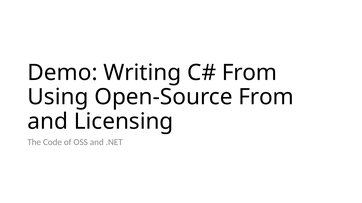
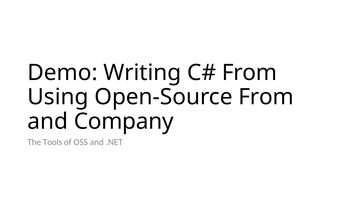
Licensing: Licensing -> Company
Code: Code -> Tools
